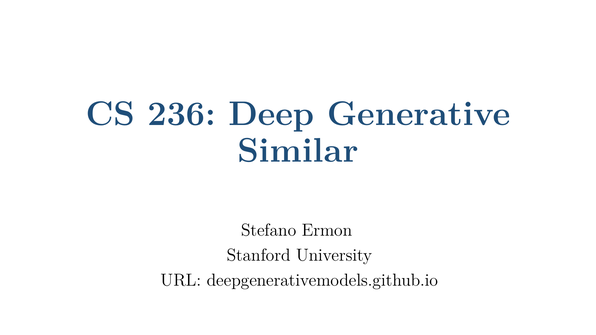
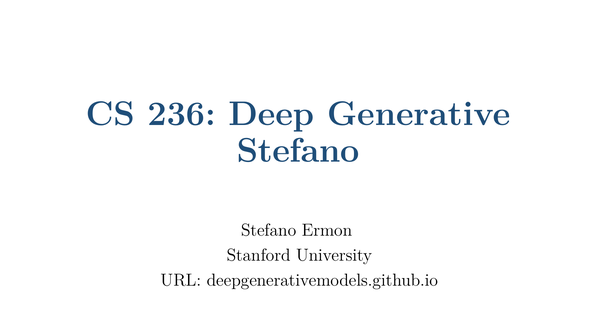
Similar at (298, 151): Similar -> Stefano
